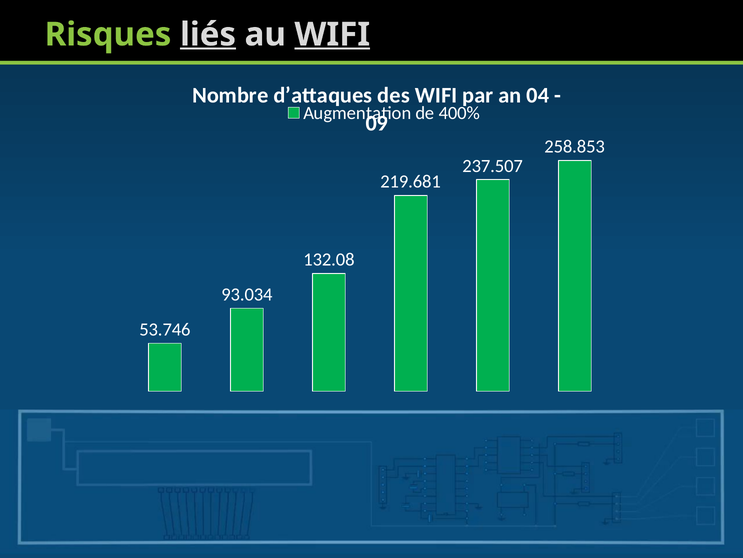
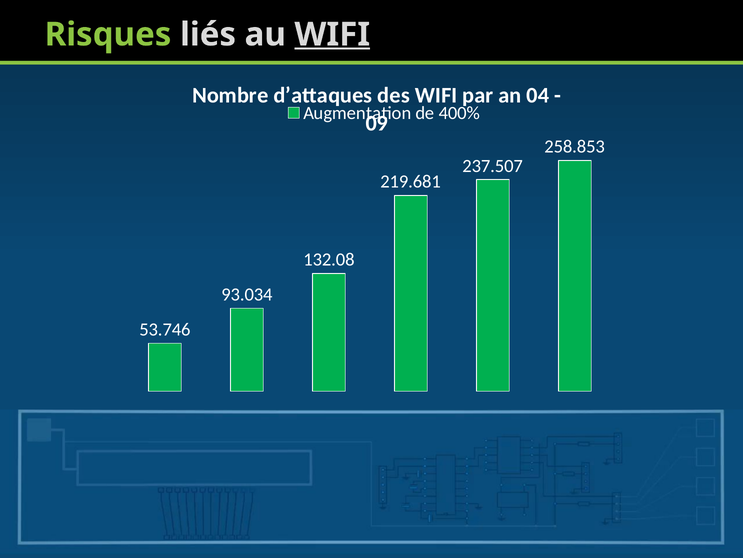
liés underline: present -> none
